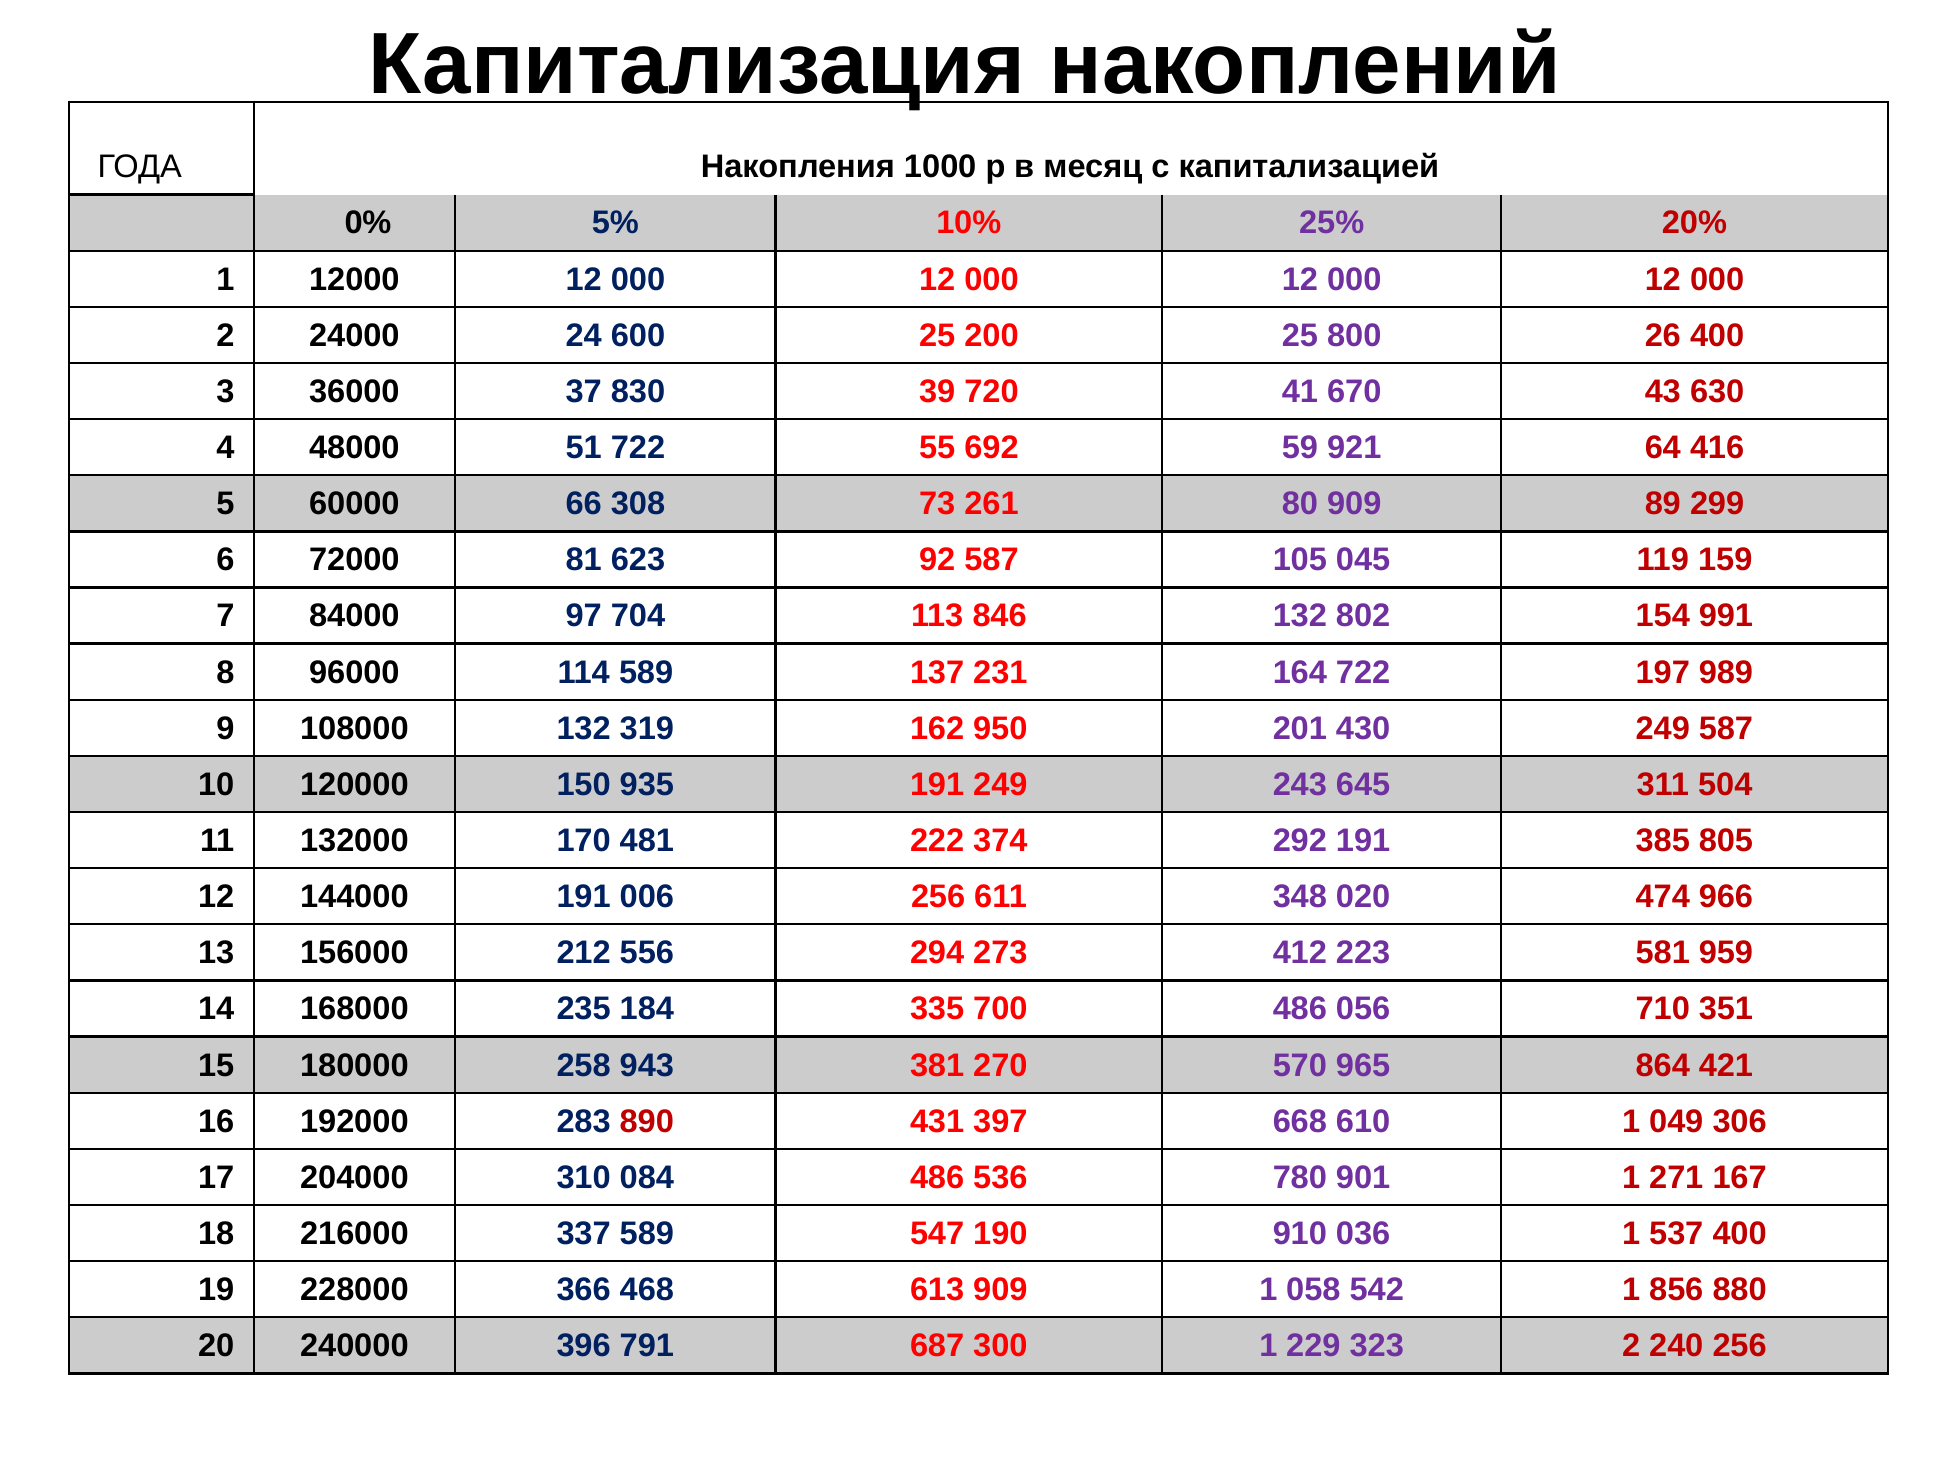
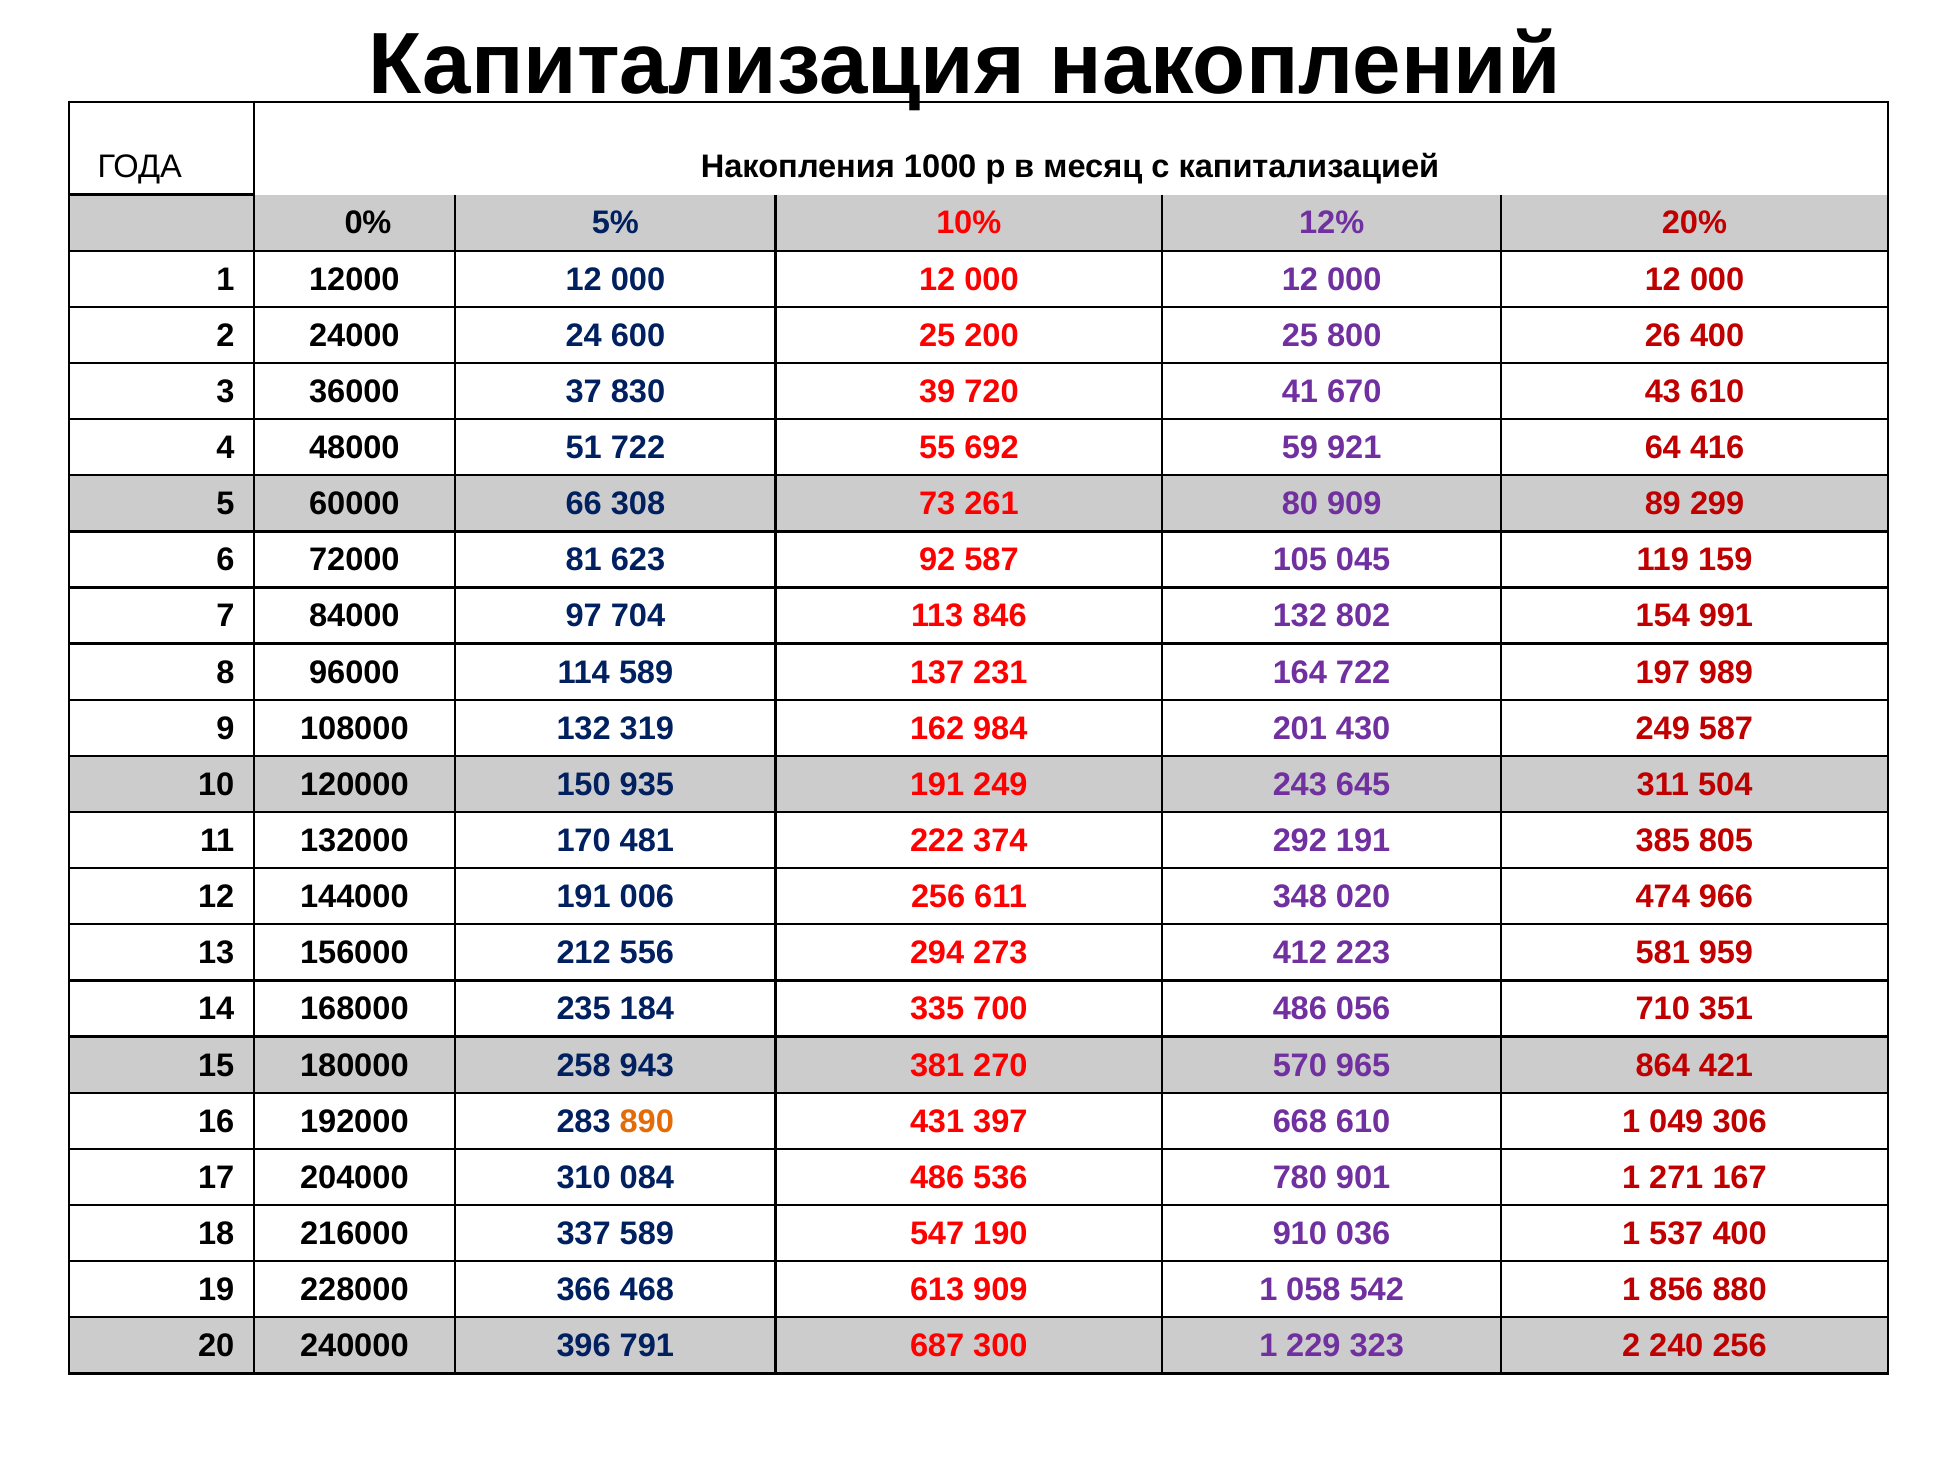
25%: 25% -> 12%
43 630: 630 -> 610
950: 950 -> 984
890 colour: red -> orange
